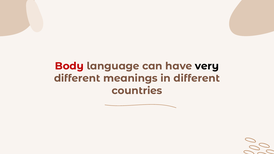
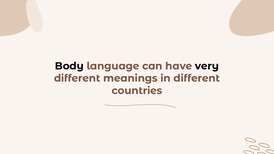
Body colour: red -> black
